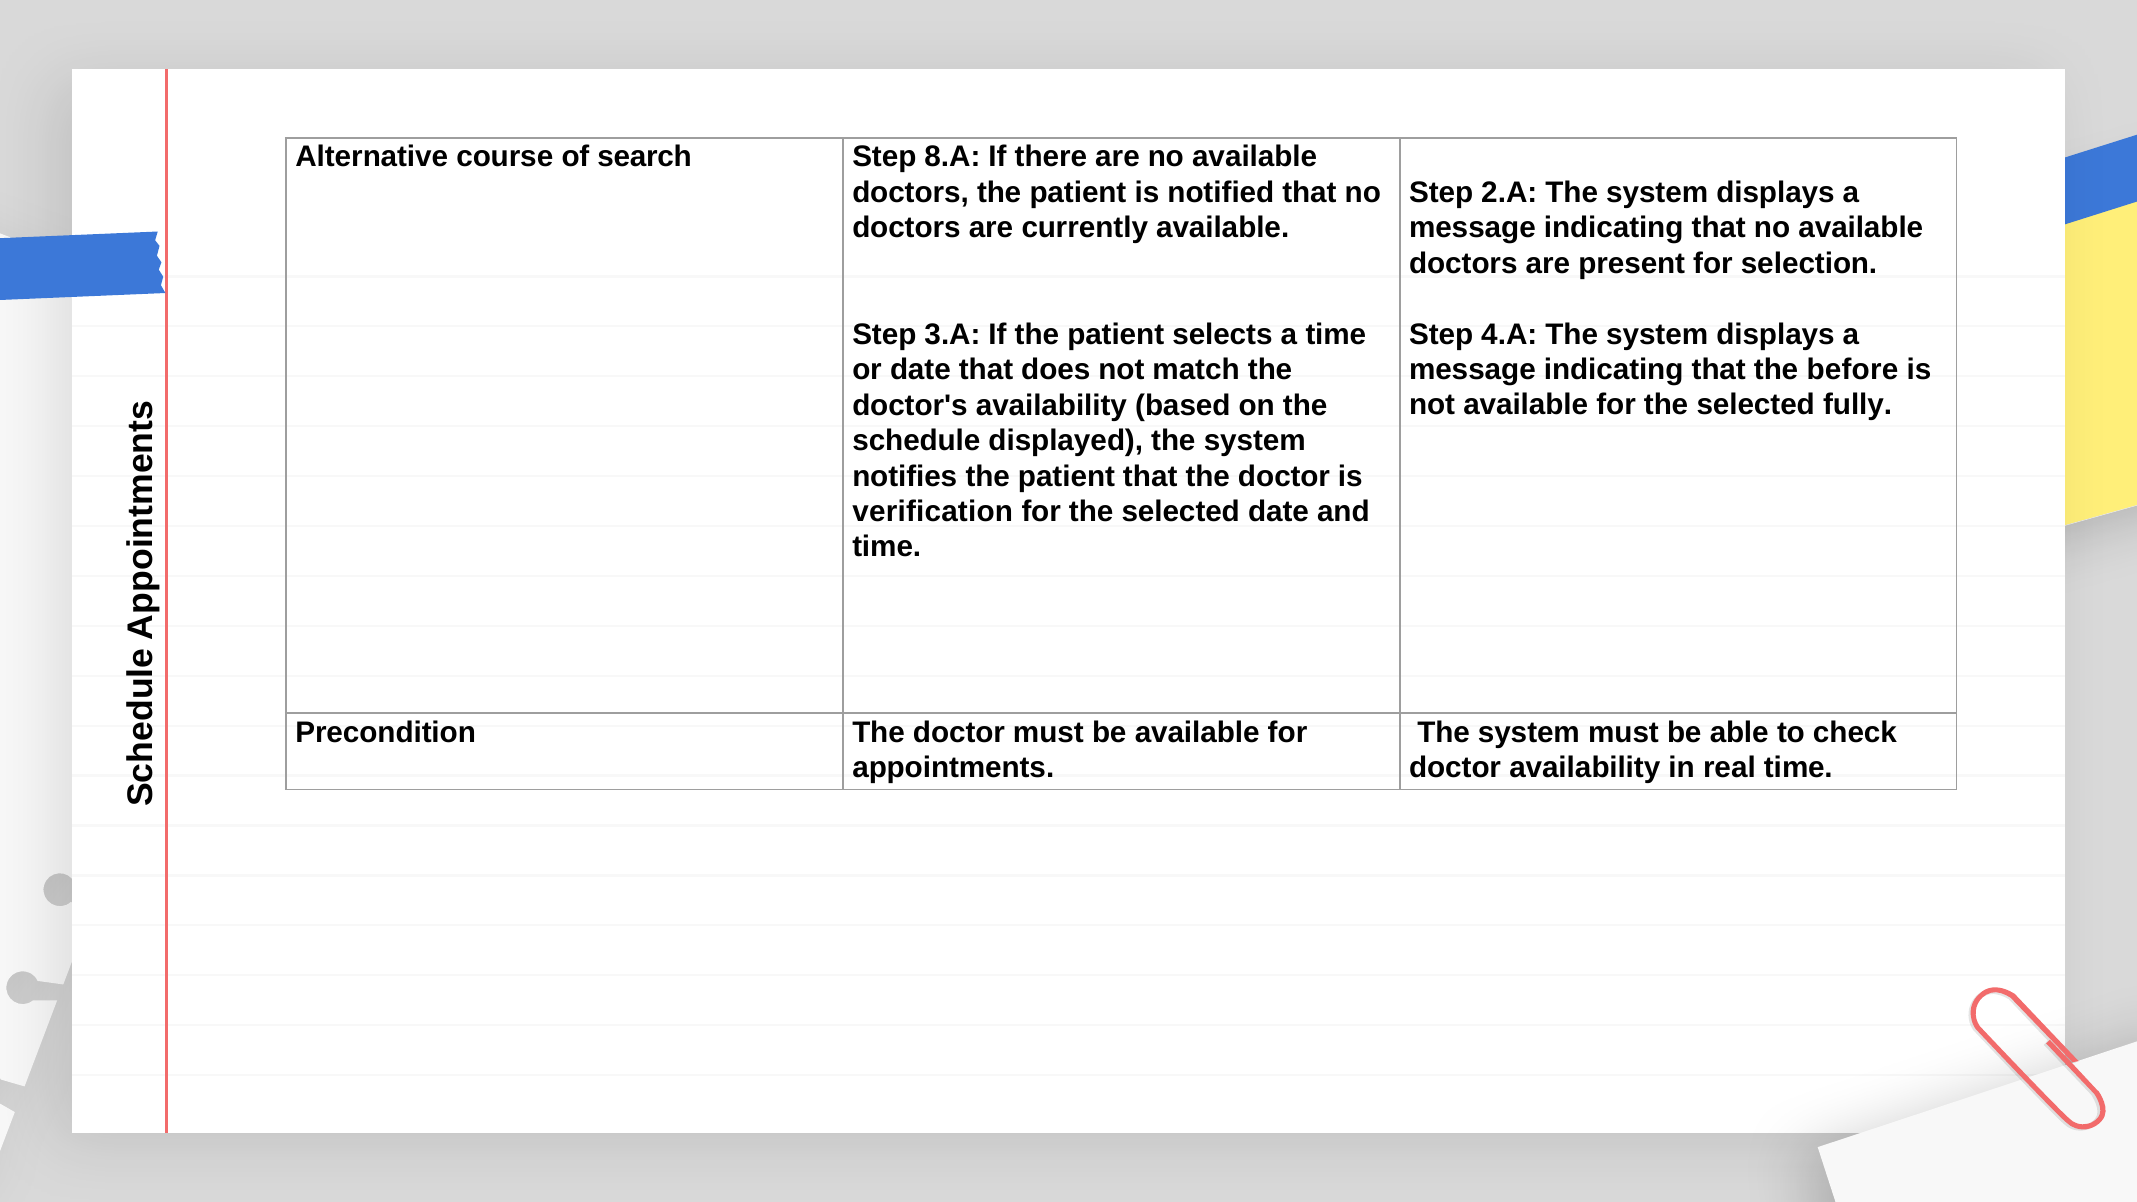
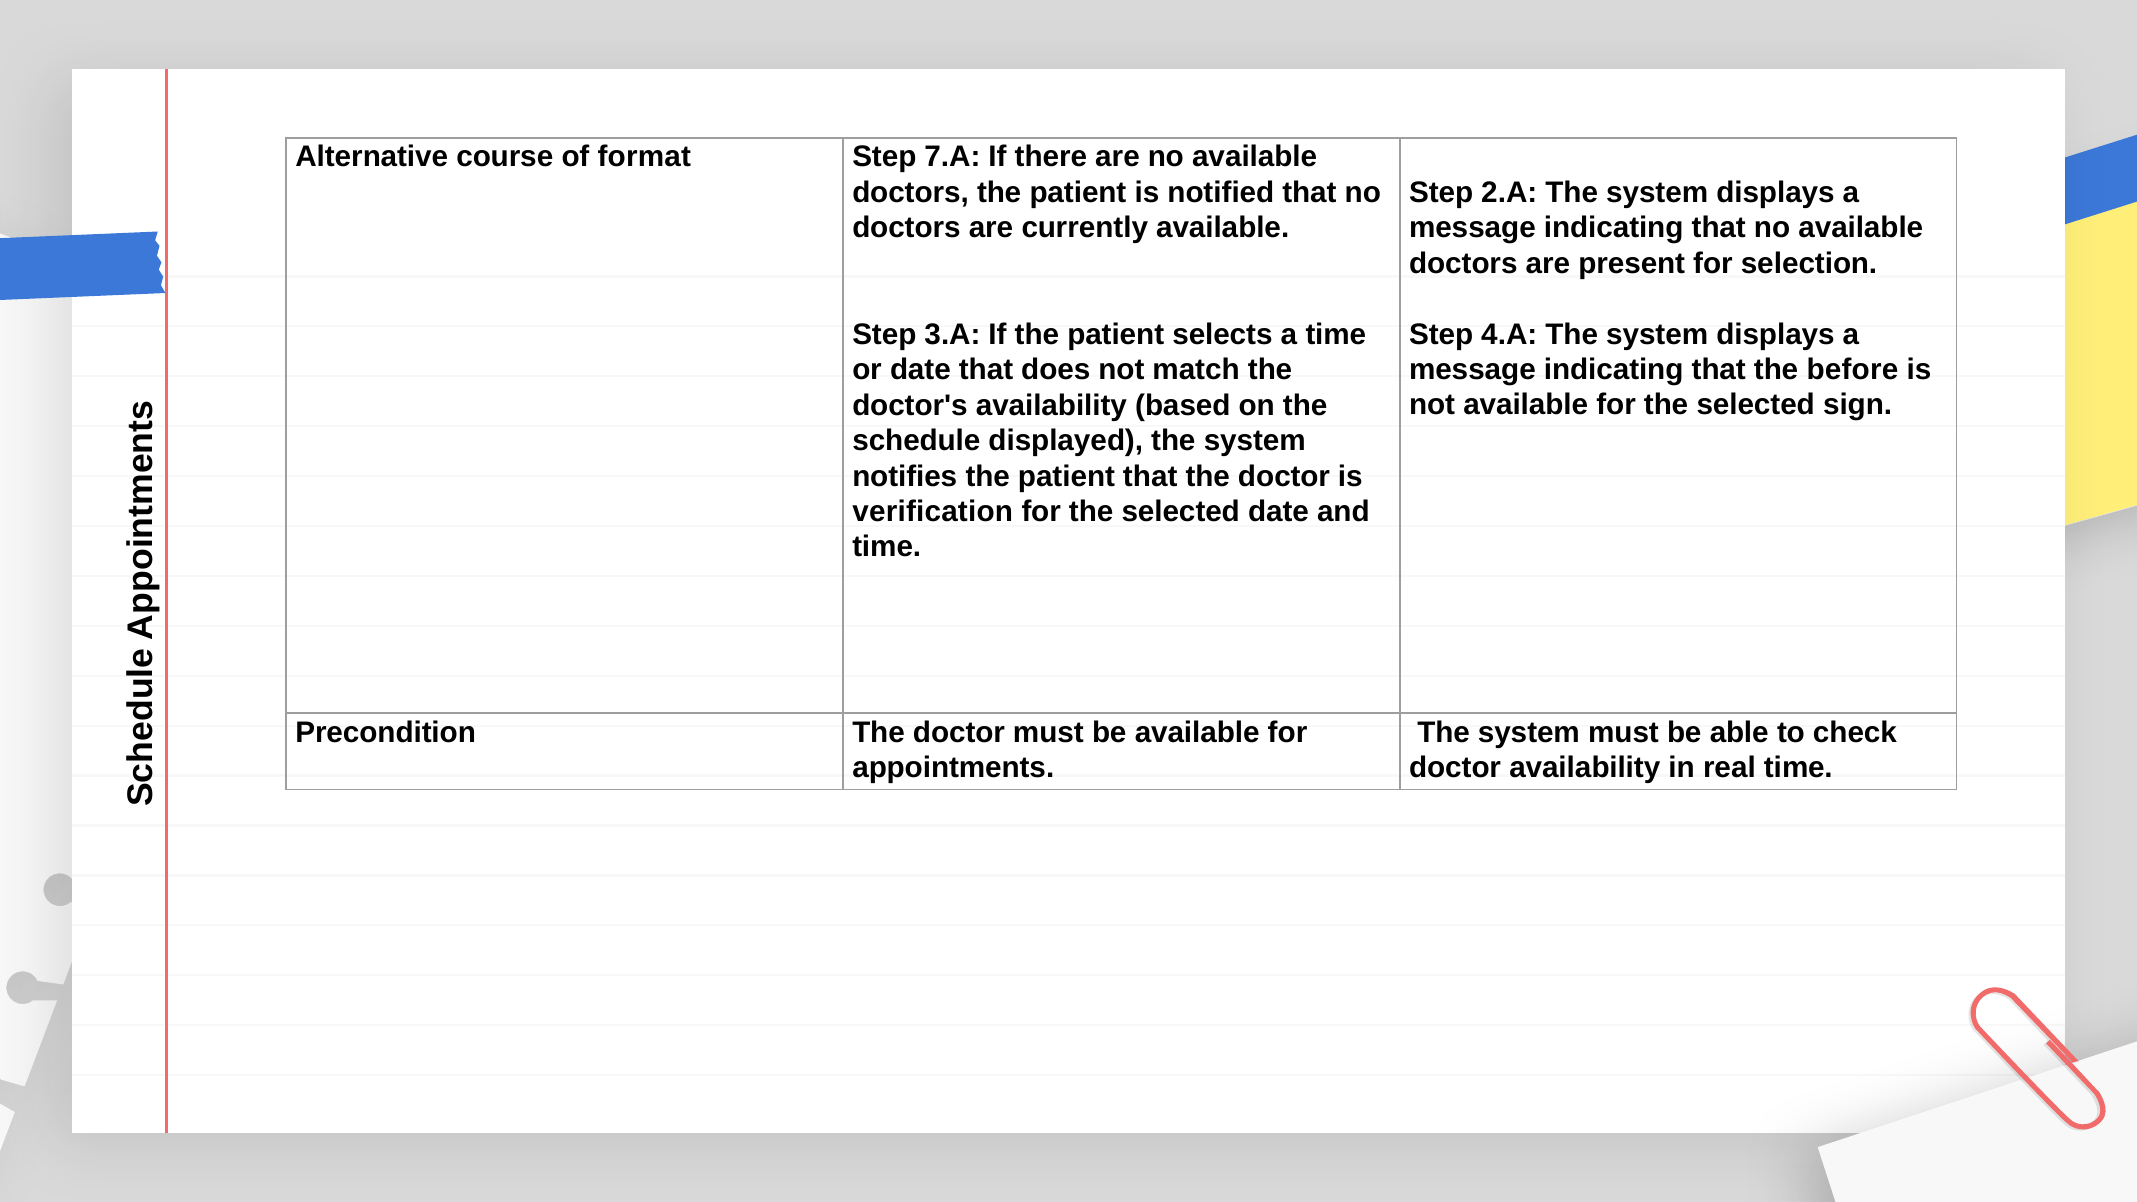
search: search -> format
8.A: 8.A -> 7.A
fully: fully -> sign
